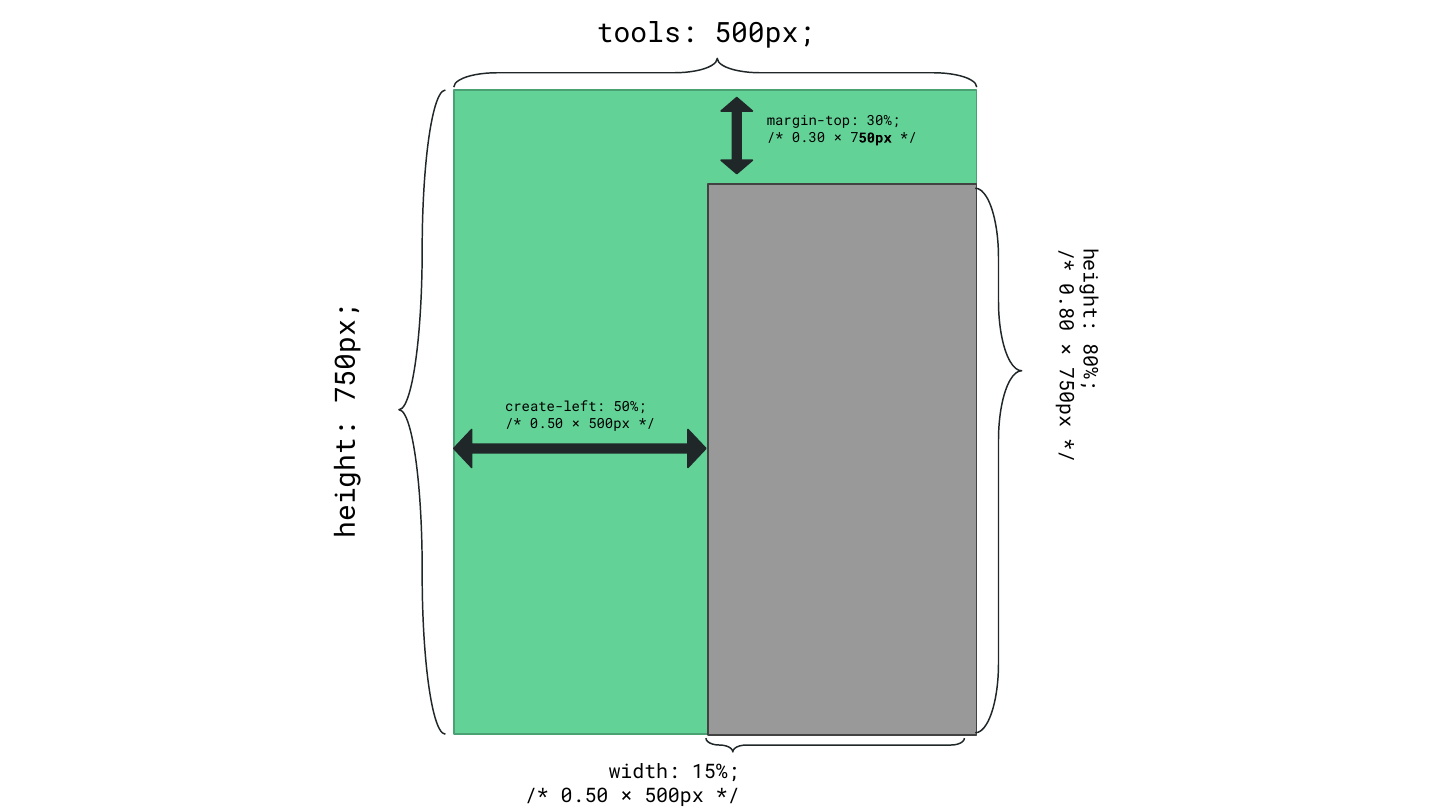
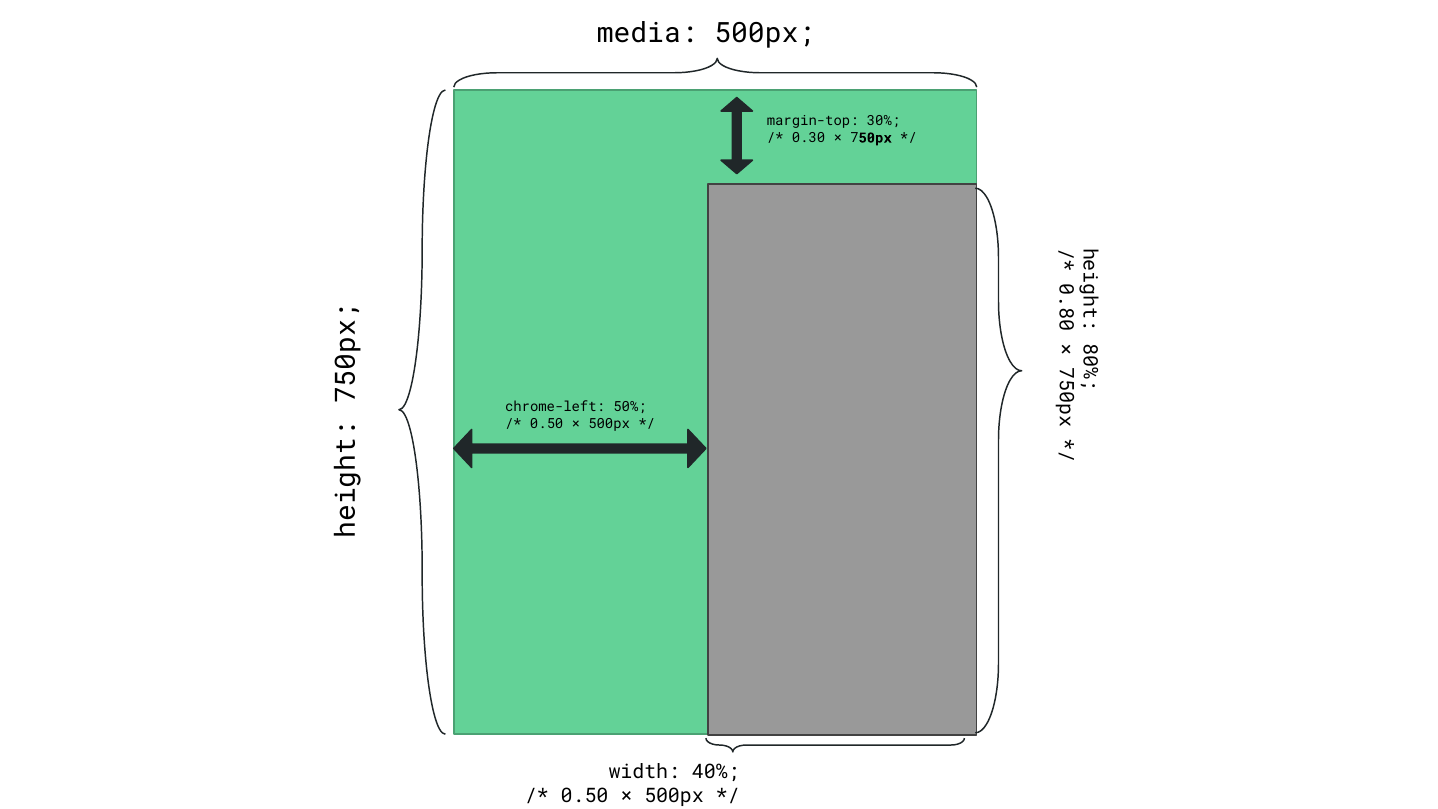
tools: tools -> media
create-left: create-left -> chrome-left
15%: 15% -> 40%
